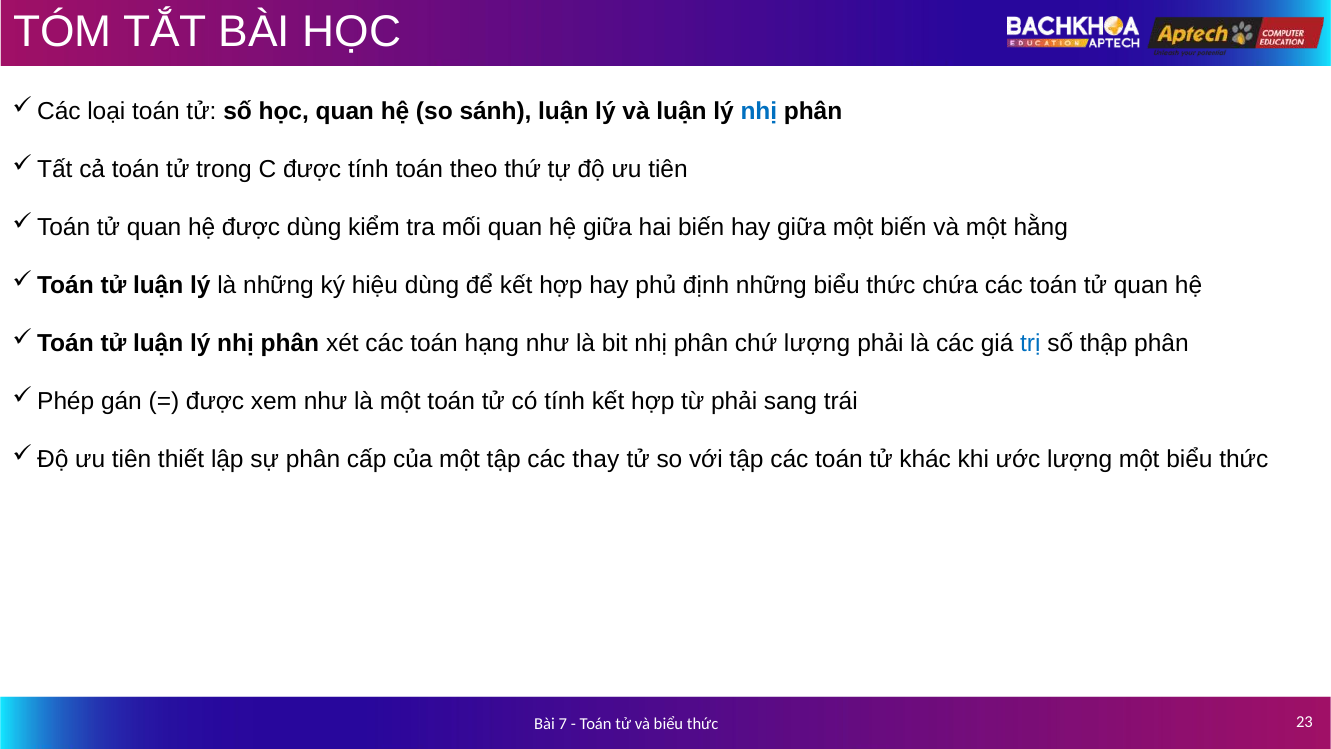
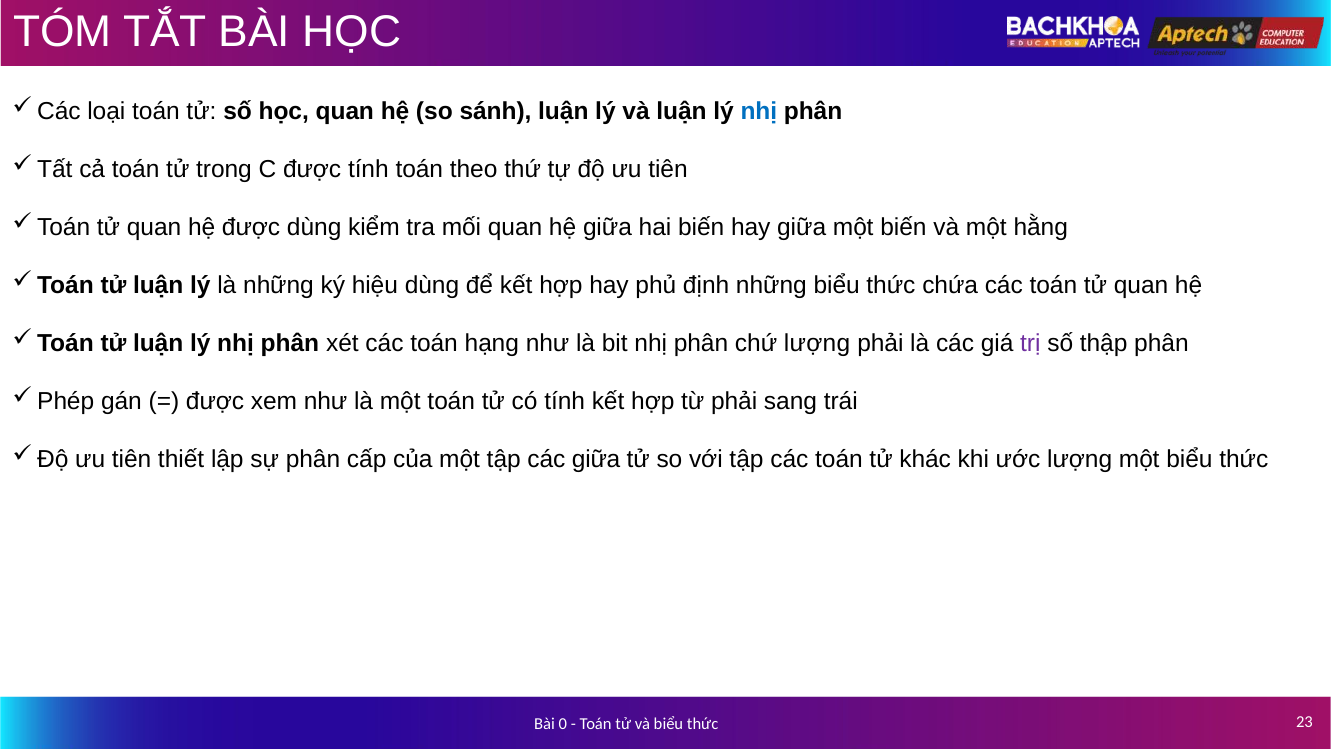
trị colour: blue -> purple
các thay: thay -> giữa
7: 7 -> 0
